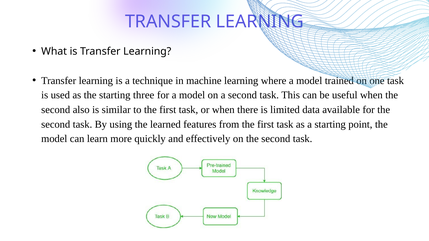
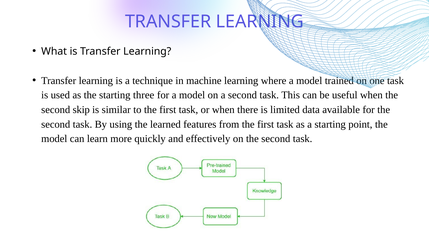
also: also -> skip
